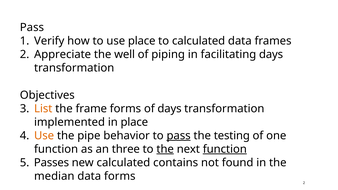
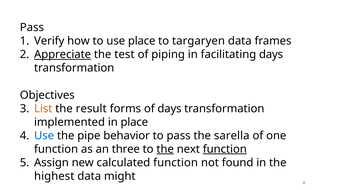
to calculated: calculated -> targaryen
Appreciate underline: none -> present
well: well -> test
frame: frame -> result
Use at (44, 136) colour: orange -> blue
pass at (179, 136) underline: present -> none
testing: testing -> sarella
Passes: Passes -> Assign
calculated contains: contains -> function
median: median -> highest
data forms: forms -> might
